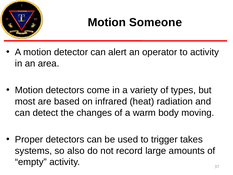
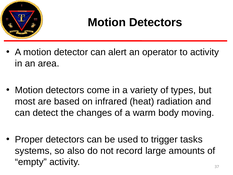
Someone at (156, 22): Someone -> Detectors
takes: takes -> tasks
